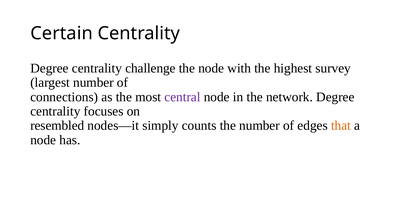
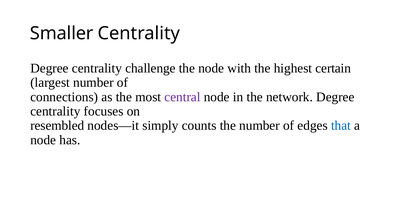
Certain: Certain -> Smaller
survey: survey -> certain
that colour: orange -> blue
